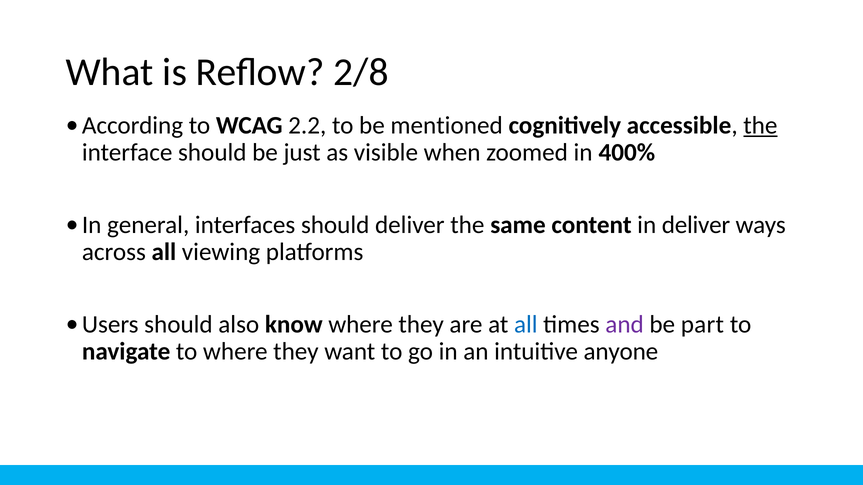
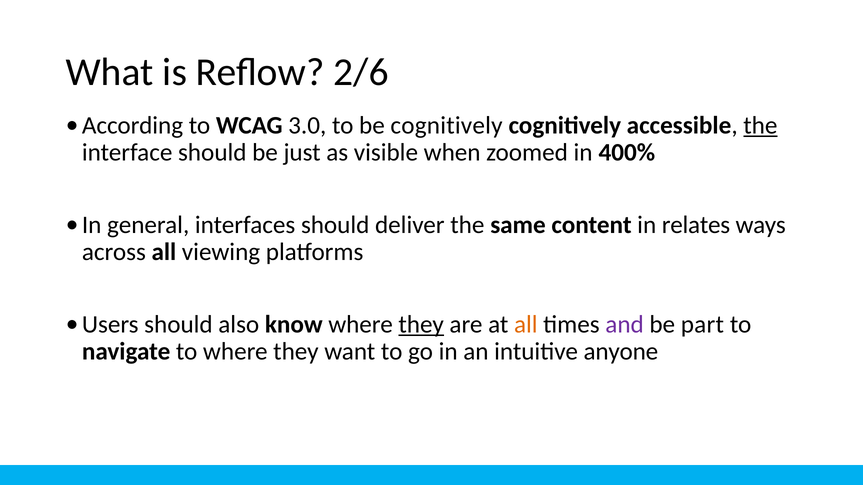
2/8: 2/8 -> 2/6
2.2: 2.2 -> 3.0
be mentioned: mentioned -> cognitively
in deliver: deliver -> relates
they at (421, 325) underline: none -> present
all at (526, 325) colour: blue -> orange
